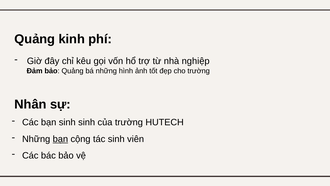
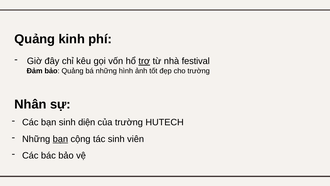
trợ underline: none -> present
nghiệp: nghiệp -> festival
sinh sinh: sinh -> diện
